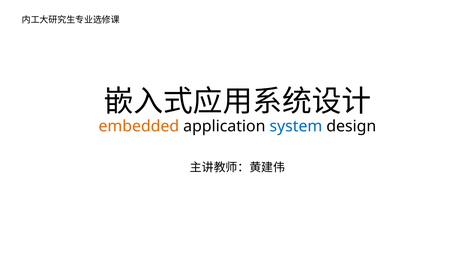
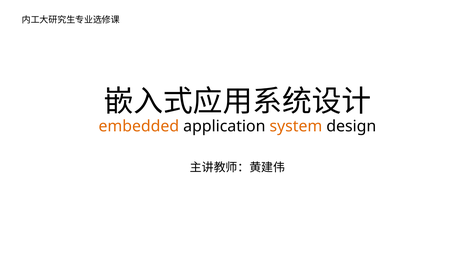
system colour: blue -> orange
